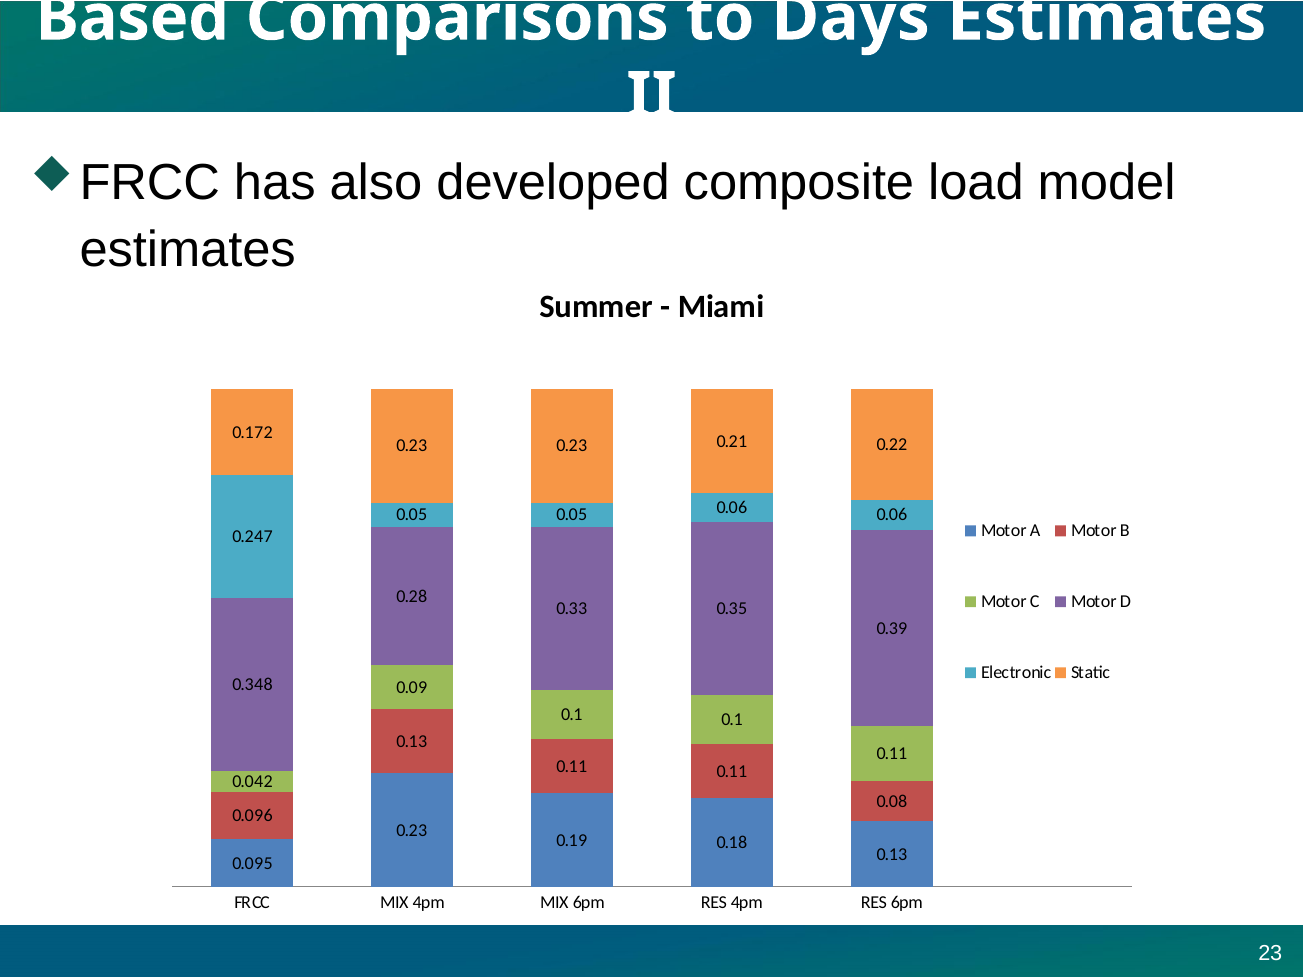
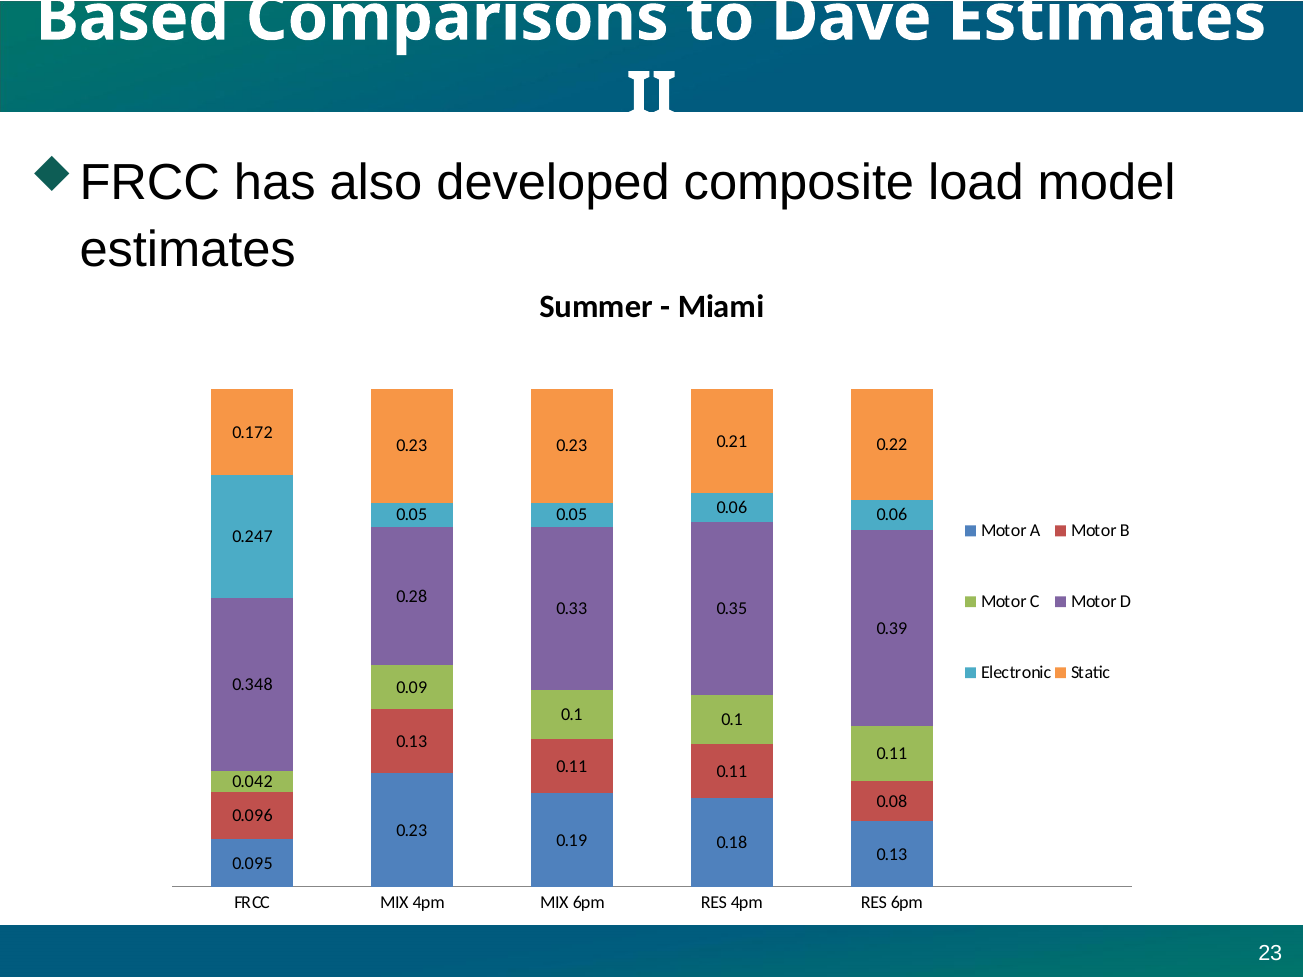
Days: Days -> Dave
